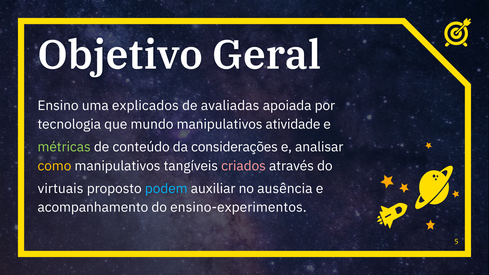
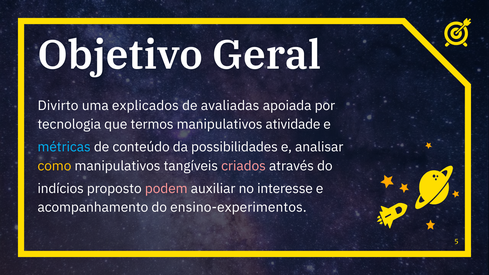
Ensino: Ensino -> Divirto
mundo: mundo -> termos
métricas colour: light green -> light blue
considerações: considerações -> possibilidades
virtuais: virtuais -> indícios
podem colour: light blue -> pink
ausência: ausência -> interesse
